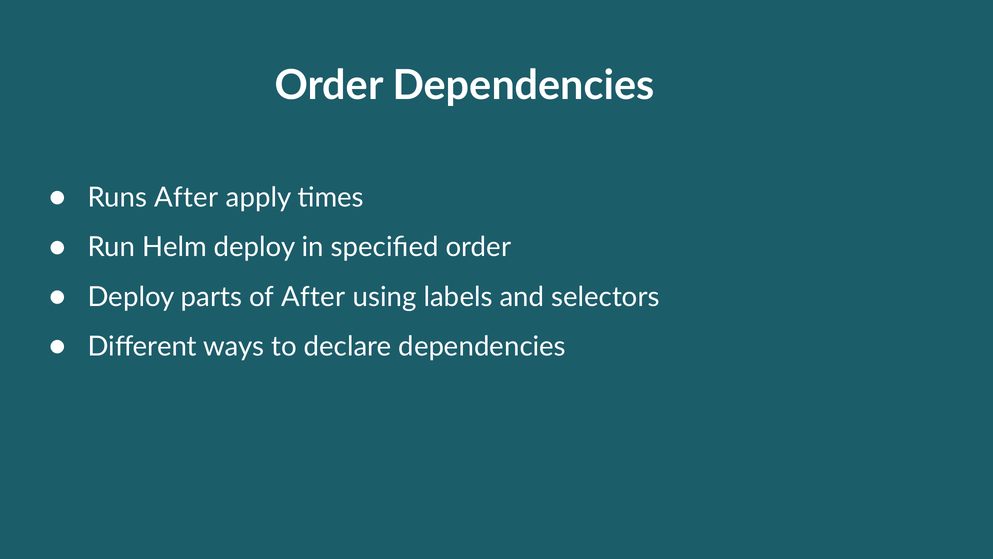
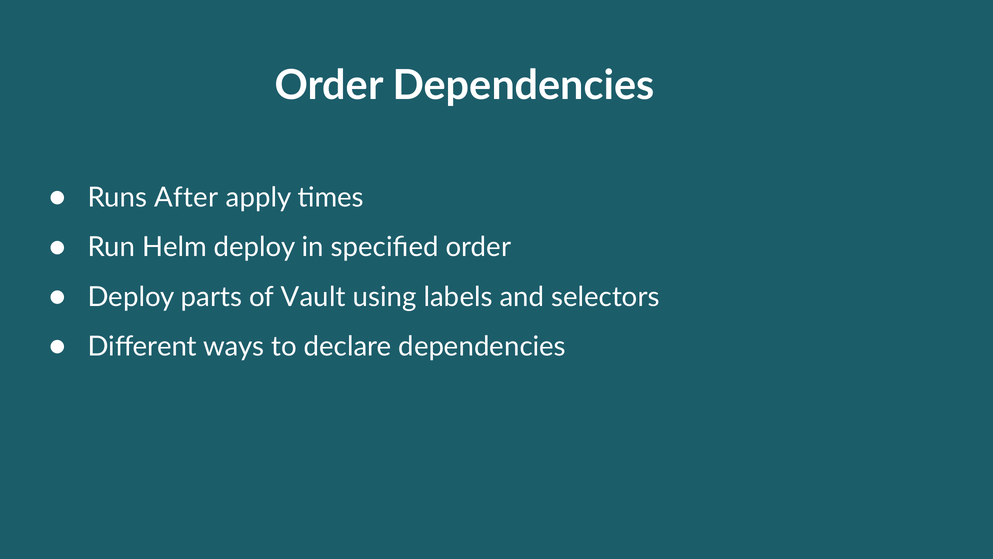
of After: After -> Vault
